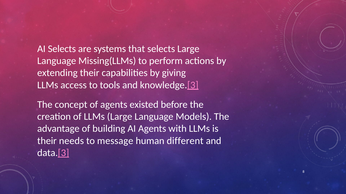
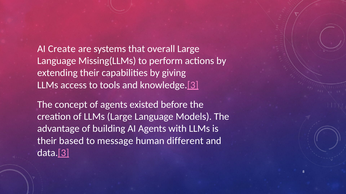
AI Selects: Selects -> Create
that selects: selects -> overall
needs: needs -> based
